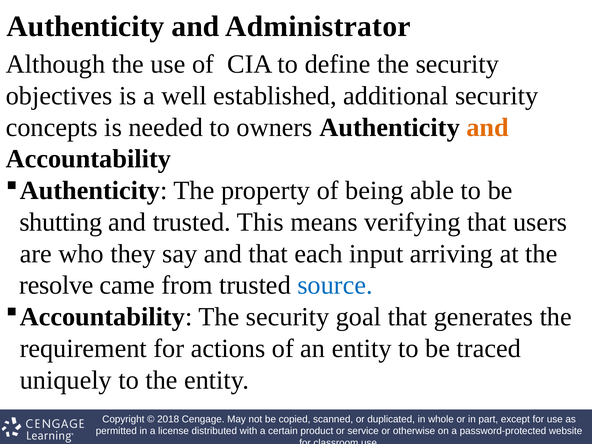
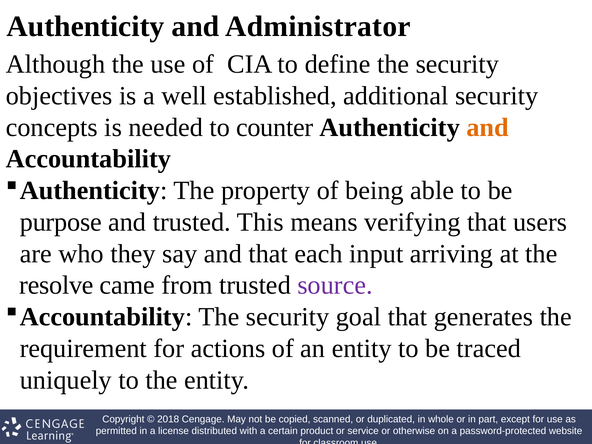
owners: owners -> counter
shutting: shutting -> purpose
source colour: blue -> purple
